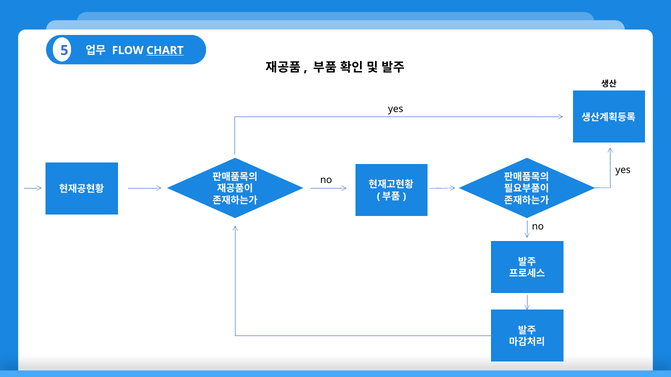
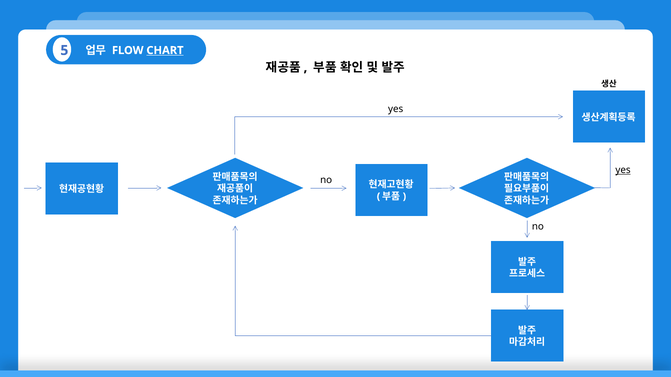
yes at (623, 170) underline: none -> present
